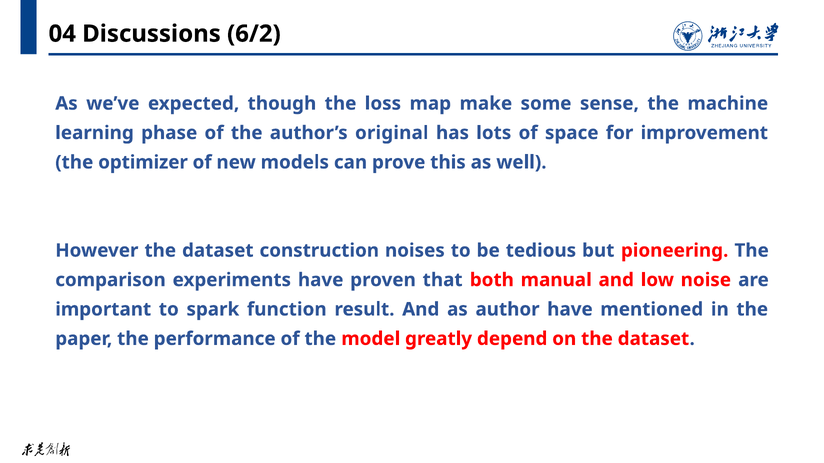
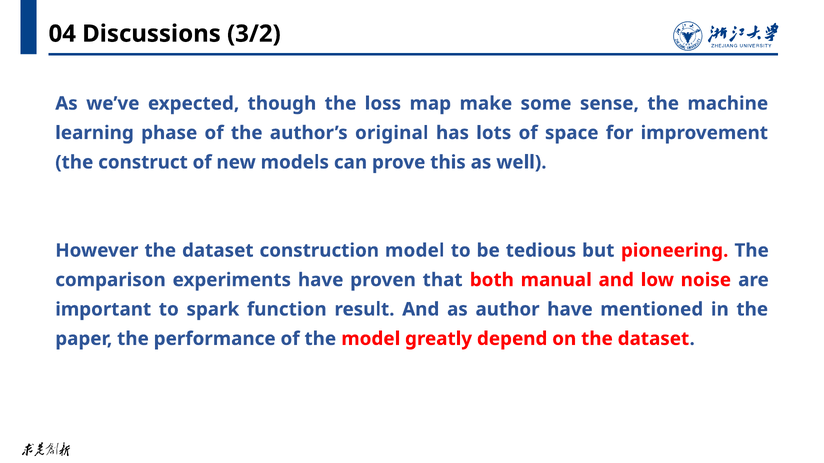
6/2: 6/2 -> 3/2
optimizer: optimizer -> construct
construction noises: noises -> model
